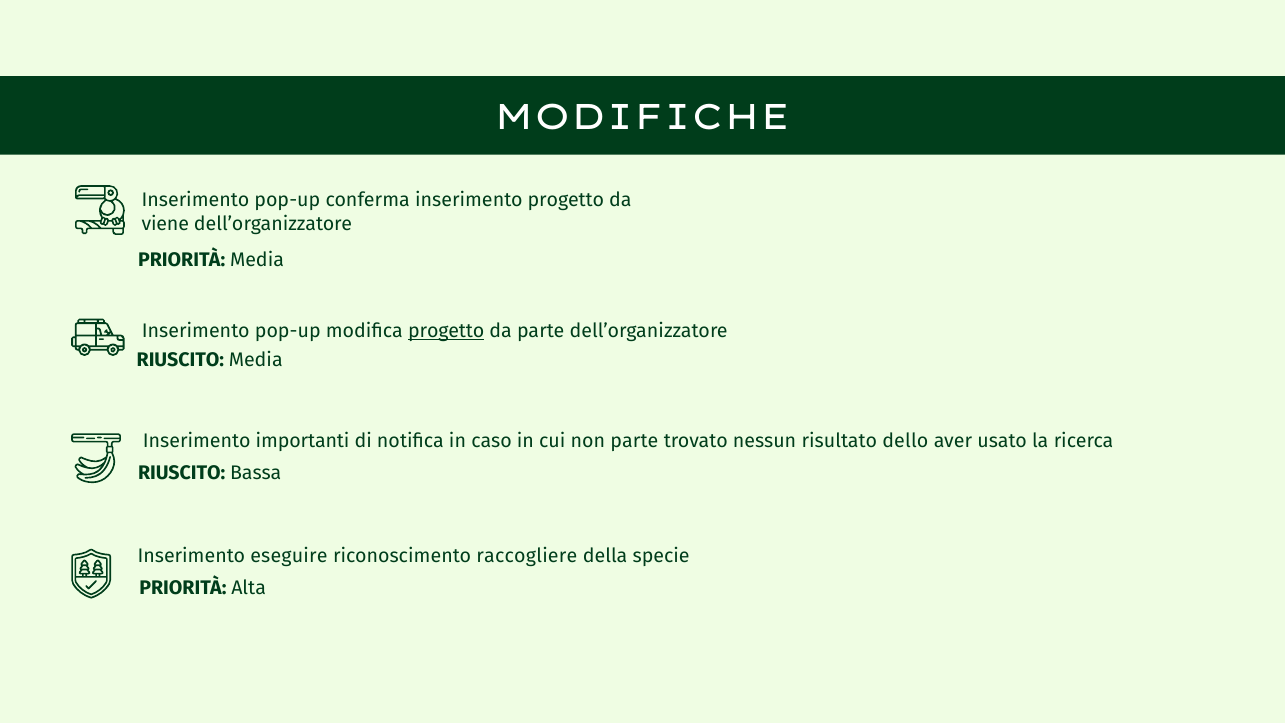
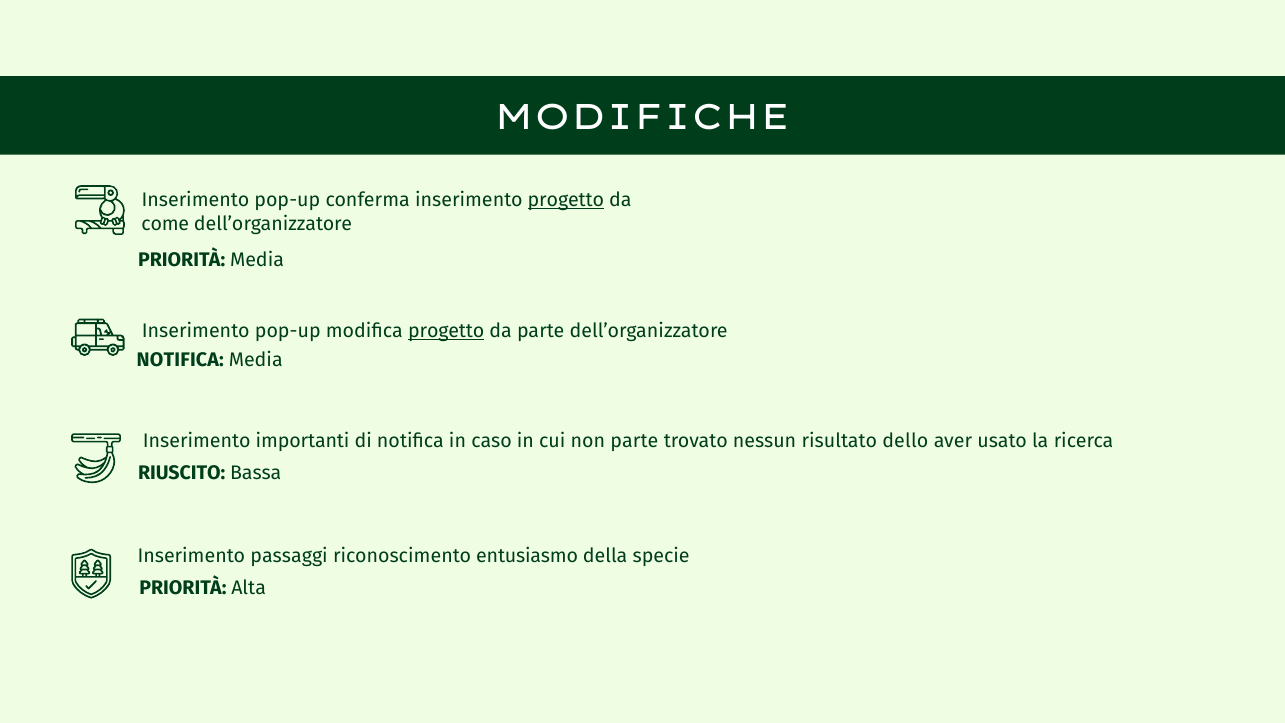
progetto at (566, 200) underline: none -> present
viene: viene -> come
RIUSCITO at (180, 360): RIUSCITO -> NOTIFICA
eseguire: eseguire -> passaggi
raccogliere: raccogliere -> entusiasmo
